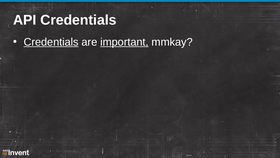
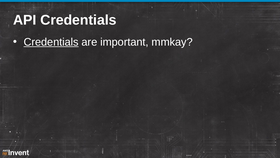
important underline: present -> none
